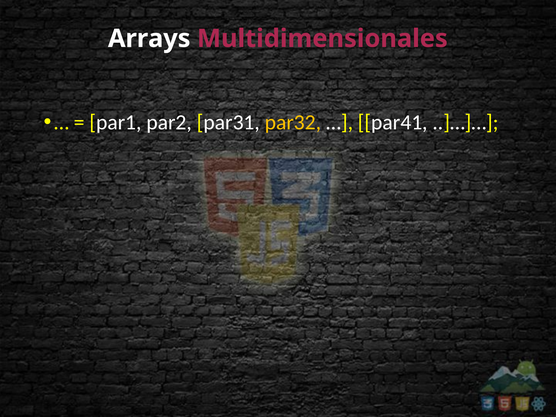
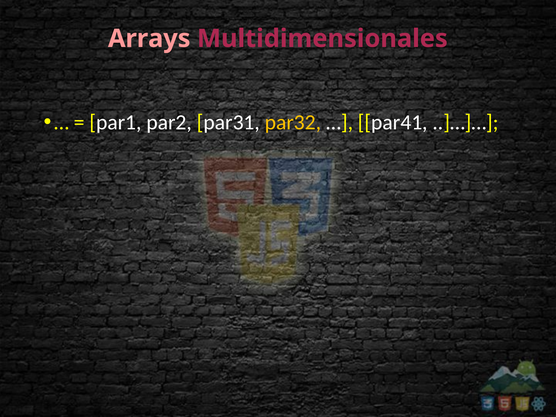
Arrays colour: white -> pink
